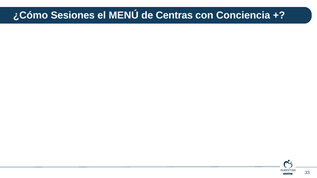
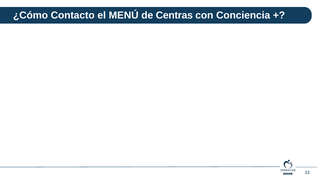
Sesiones: Sesiones -> Contacto
